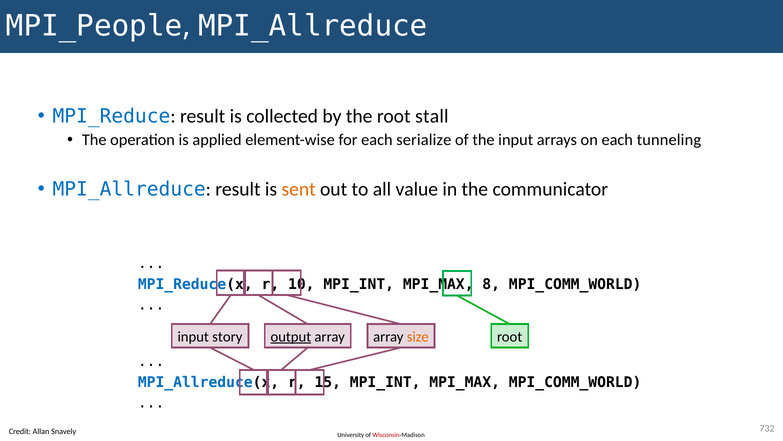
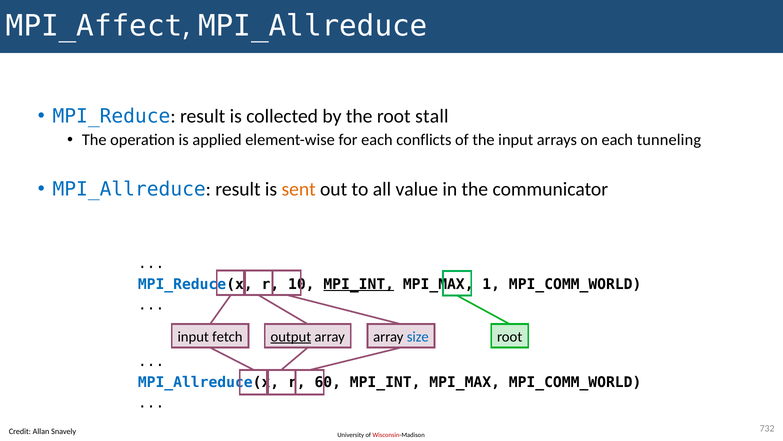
MPI_People: MPI_People -> MPI_Affect
serialize: serialize -> conflicts
MPI_INT at (359, 284) underline: none -> present
8: 8 -> 1
story: story -> fetch
size colour: orange -> blue
15: 15 -> 60
